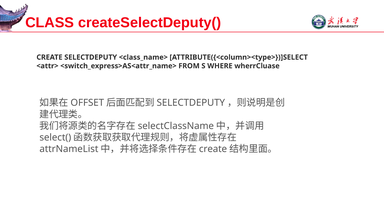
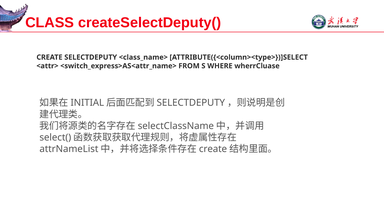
OFFSET: OFFSET -> INITIAL
